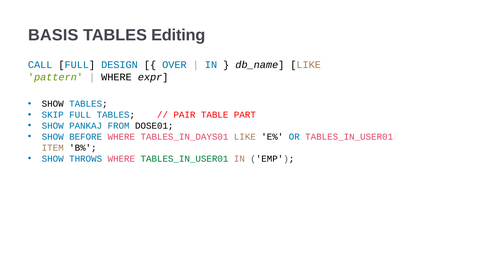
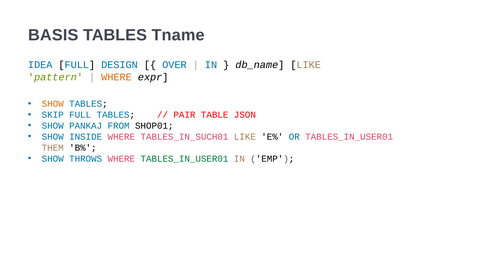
Editing: Editing -> Tname
CALL: CALL -> IDEA
WHERE at (116, 77) colour: black -> orange
SHOW at (53, 104) colour: black -> orange
PART: PART -> JSON
DOSE01: DOSE01 -> SHOP01
BEFORE: BEFORE -> INSIDE
TABLES_IN_DAYS01: TABLES_IN_DAYS01 -> TABLES_IN_SUCH01
ITEM: ITEM -> THEM
